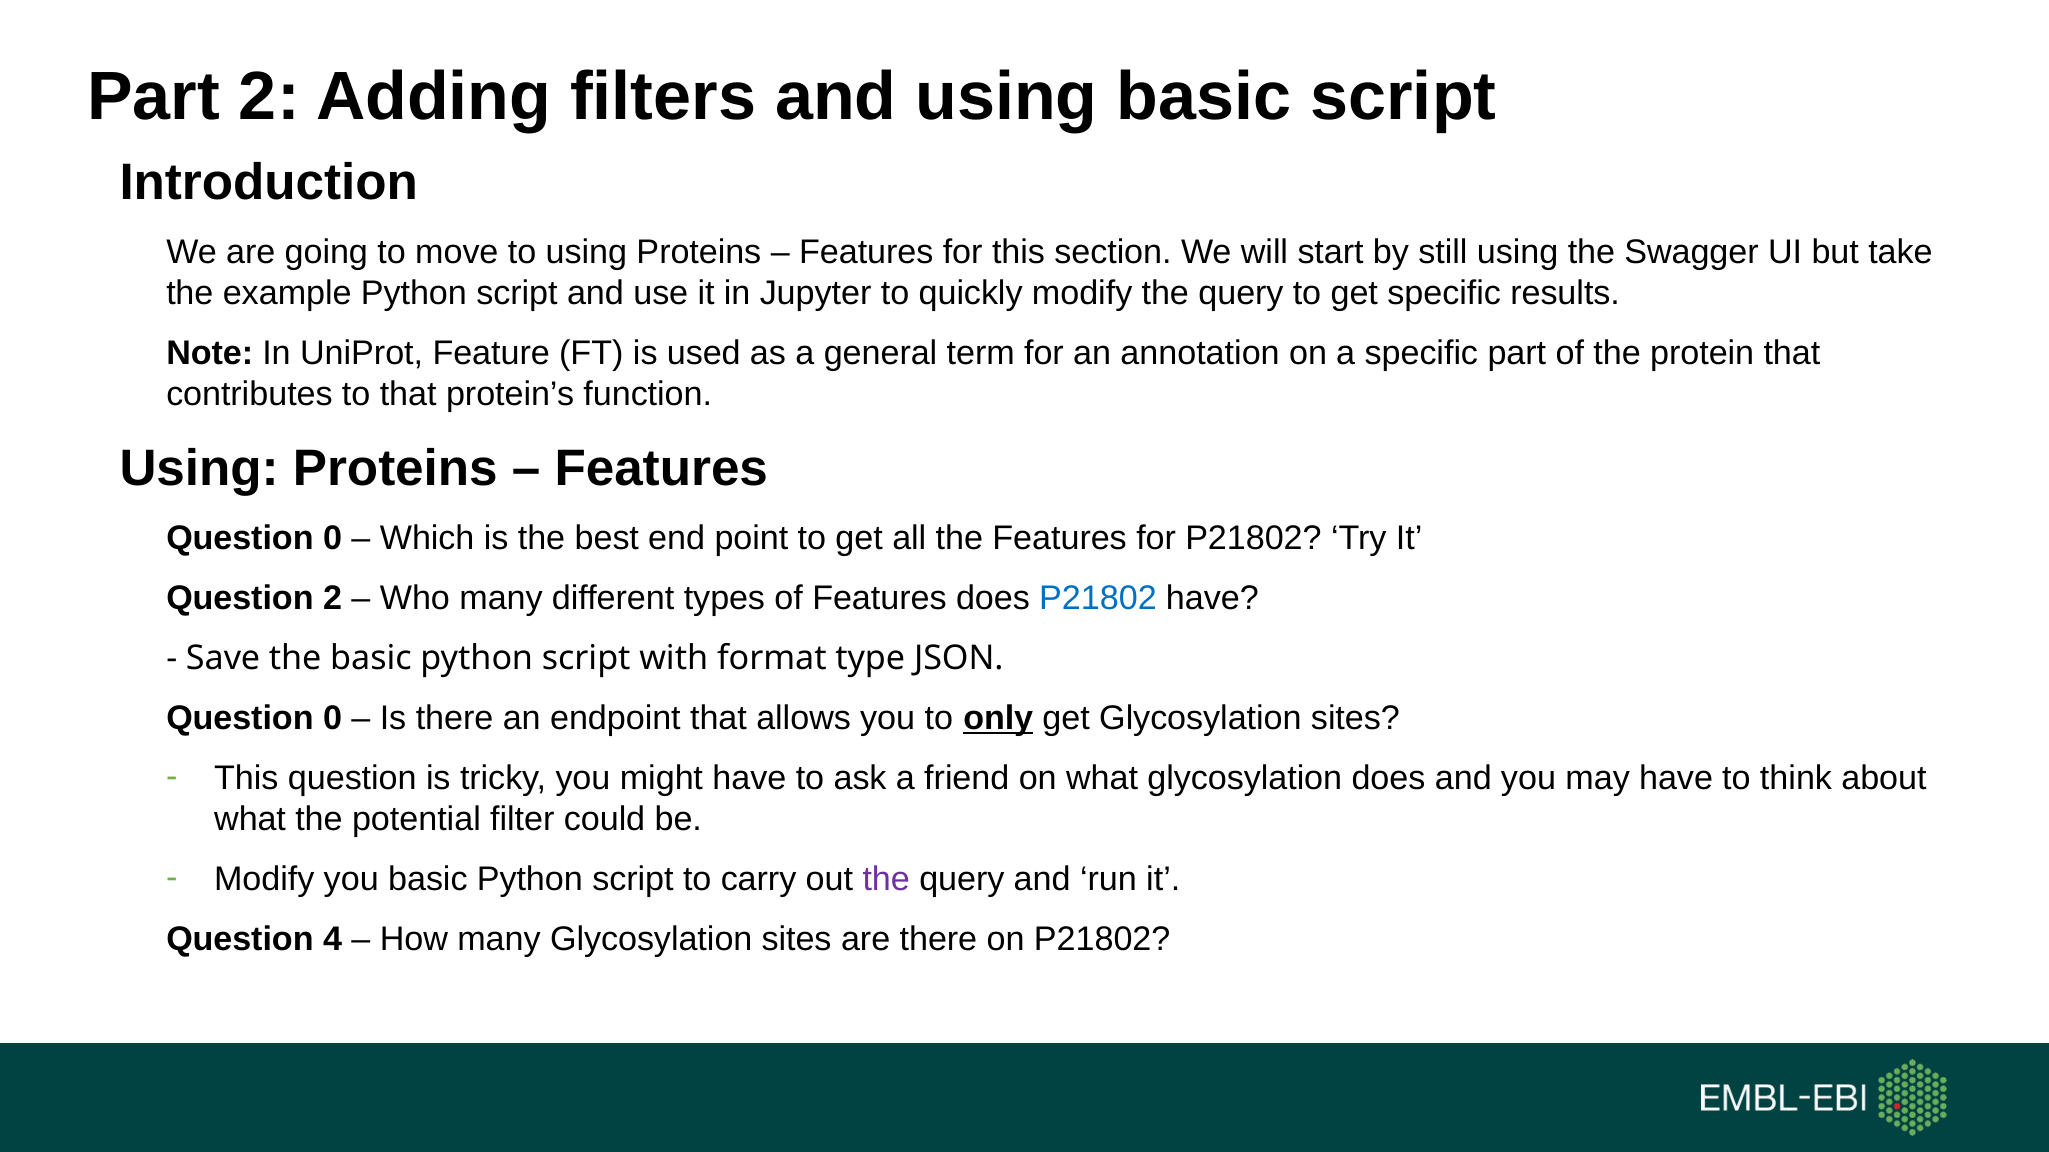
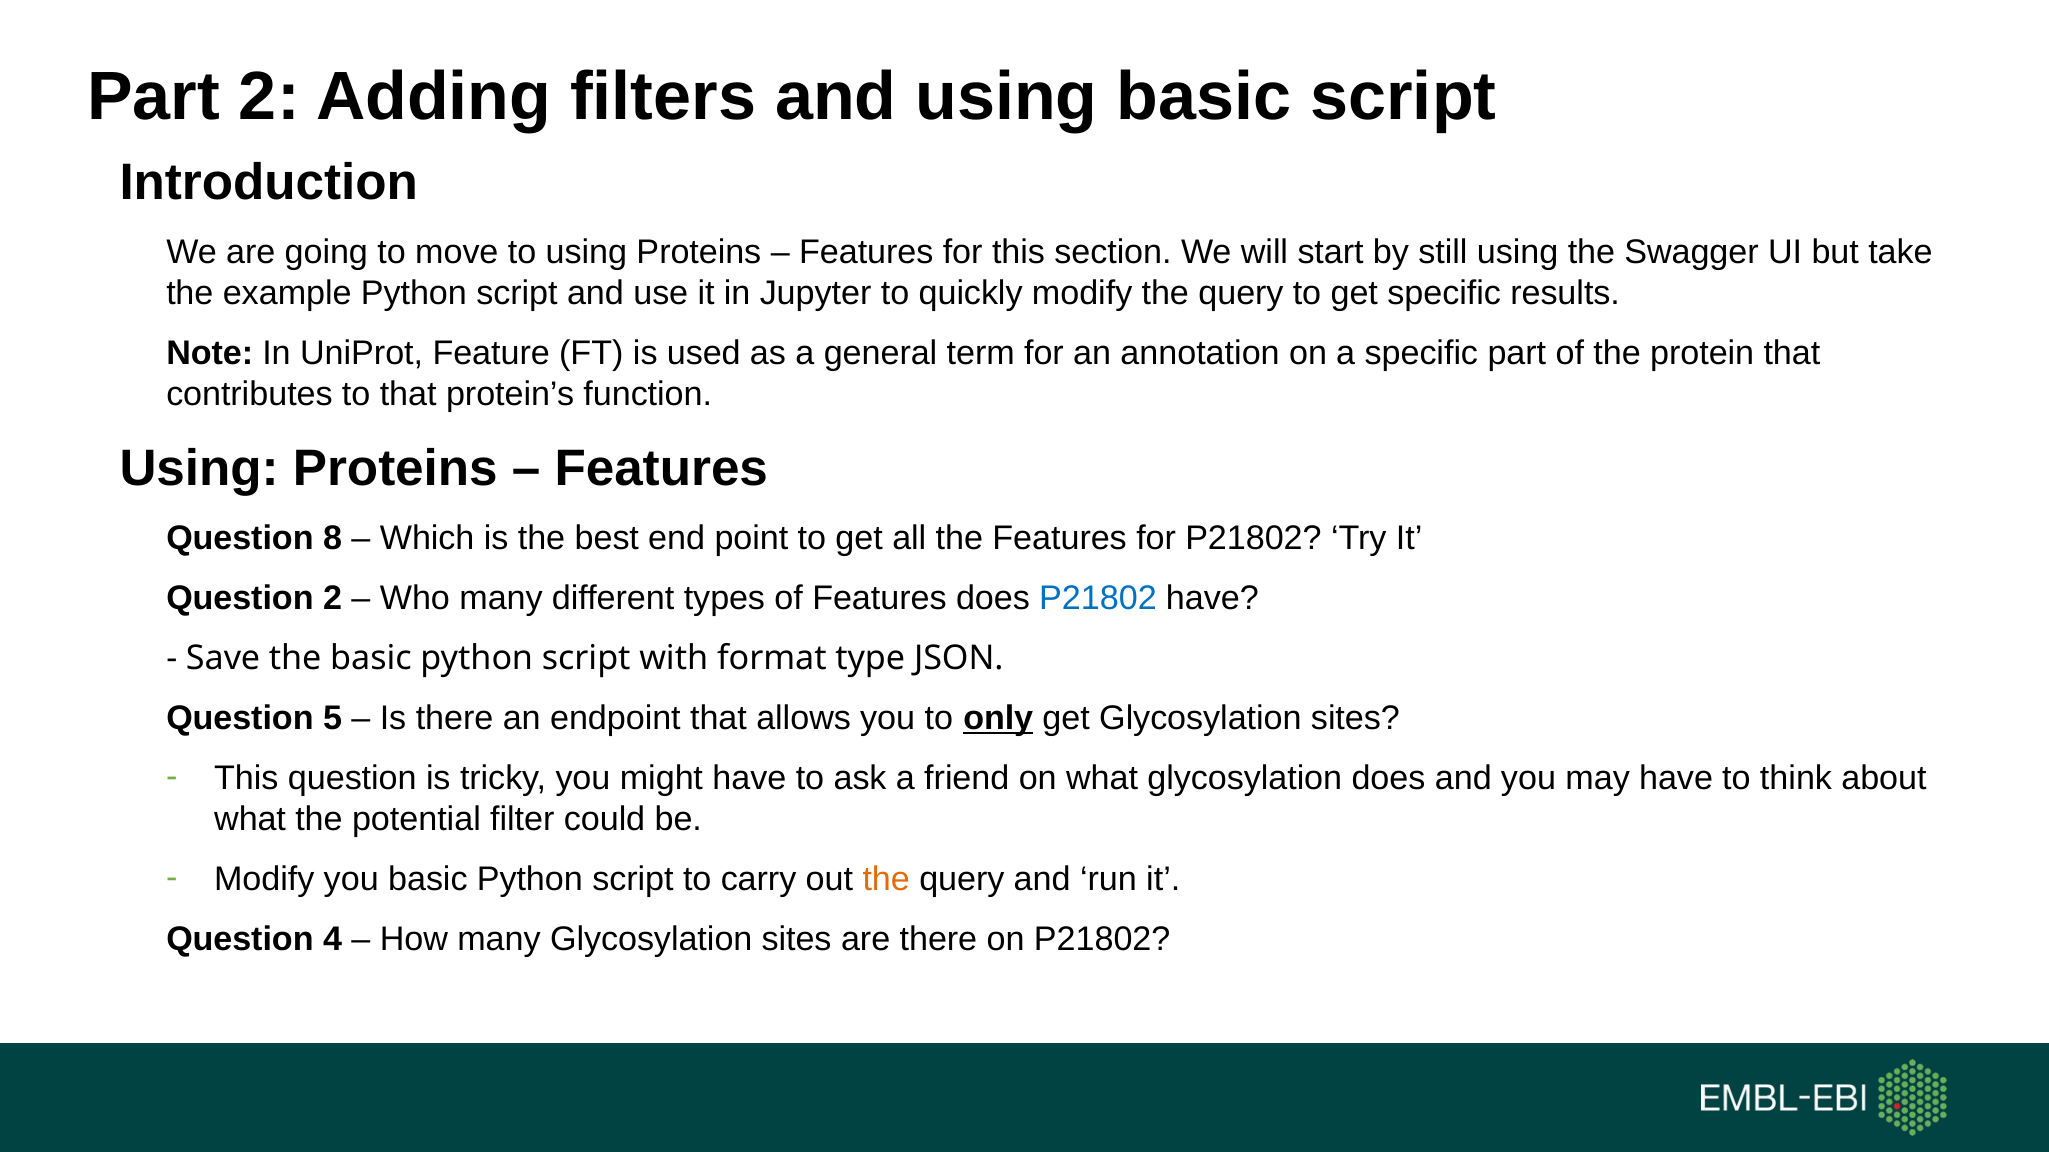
0 at (333, 538): 0 -> 8
0 at (333, 719): 0 -> 5
the at (886, 880) colour: purple -> orange
